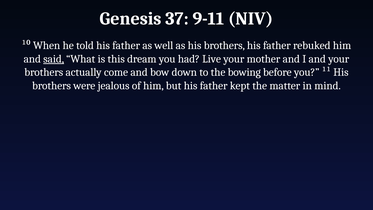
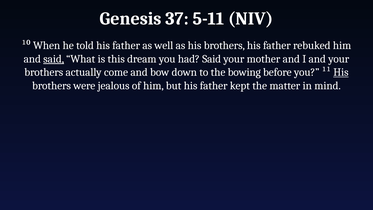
9-11: 9-11 -> 5-11
had Live: Live -> Said
His at (341, 72) underline: none -> present
